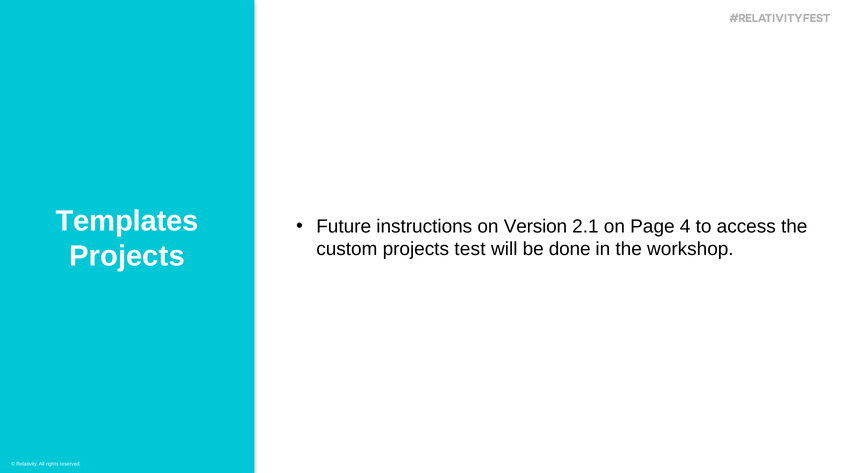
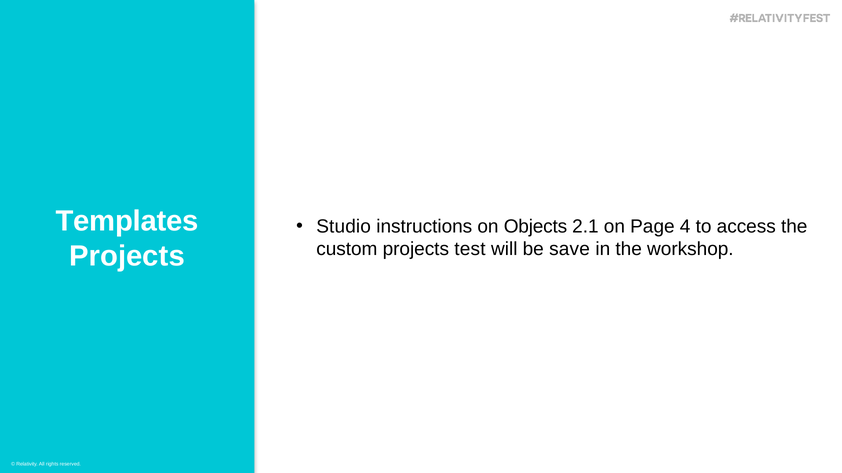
Future: Future -> Studio
Version: Version -> Objects
done: done -> save
